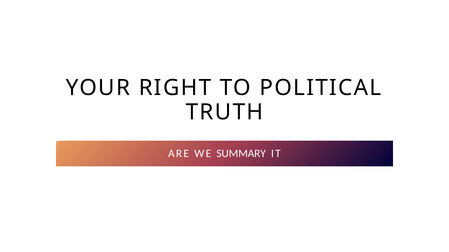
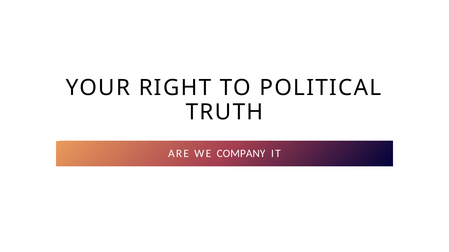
SUMMARY: SUMMARY -> COMPANY
